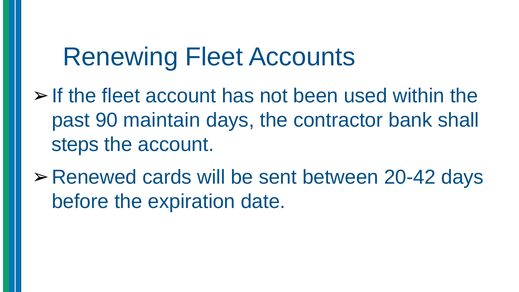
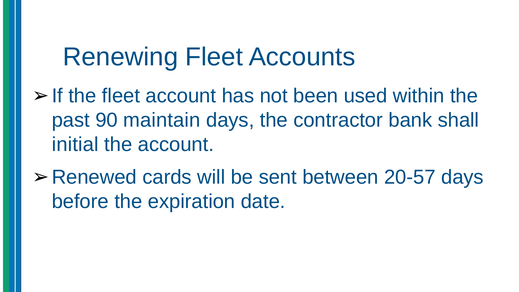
steps: steps -> initial
20-42: 20-42 -> 20-57
